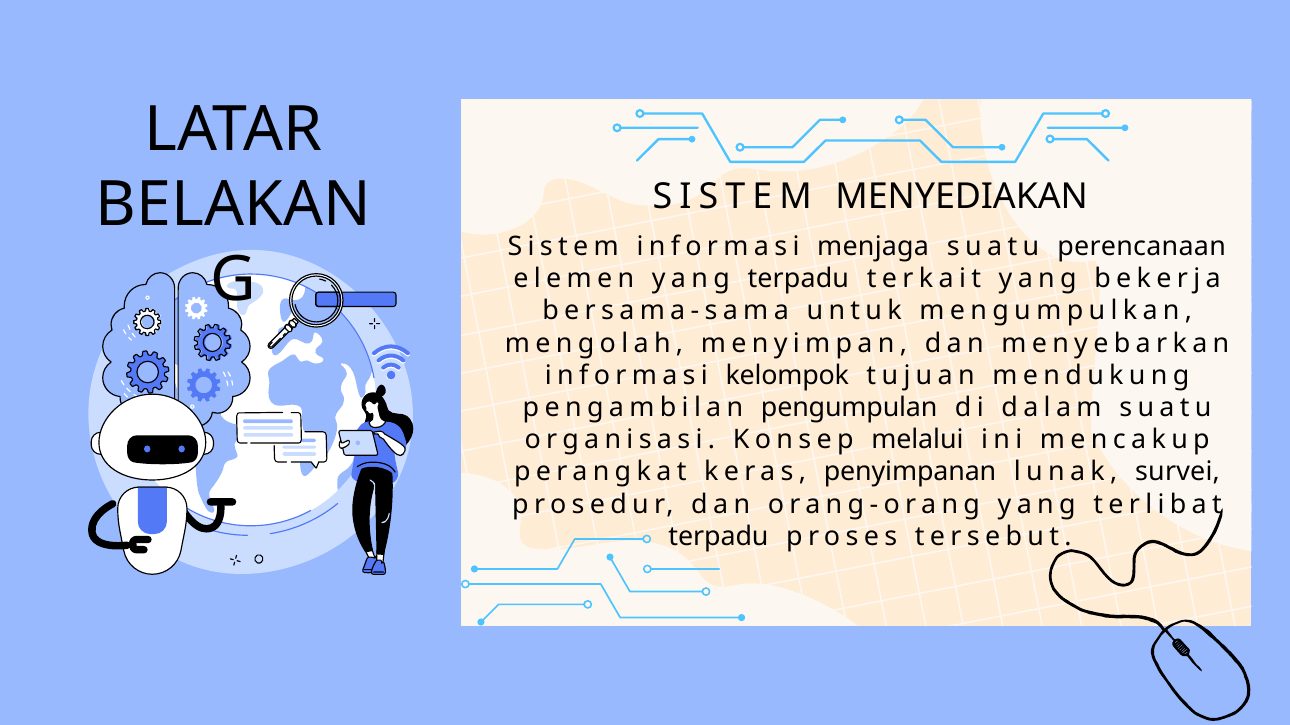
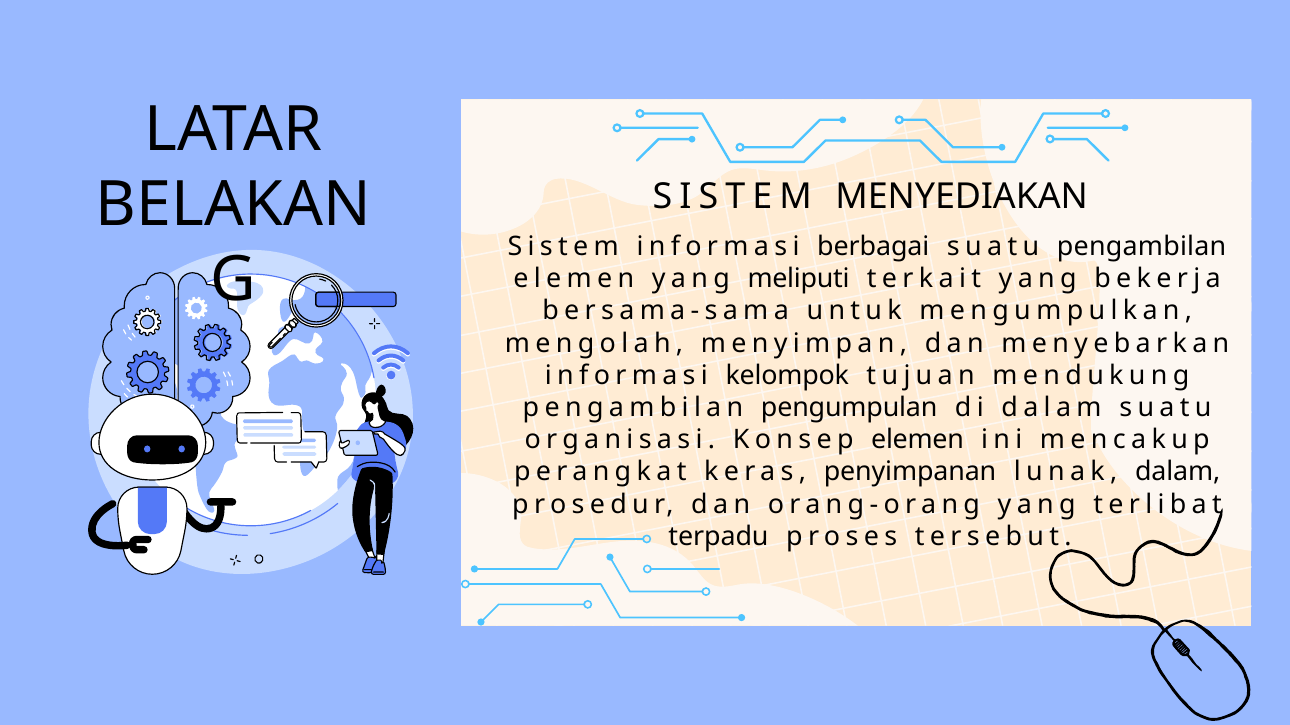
menjaga: menjaga -> berbagai
suatu perencanaan: perencanaan -> pengambilan
yang terpadu: terpadu -> meliputi
Konsep melalui: melalui -> elemen
lunak survei: survei -> dalam
